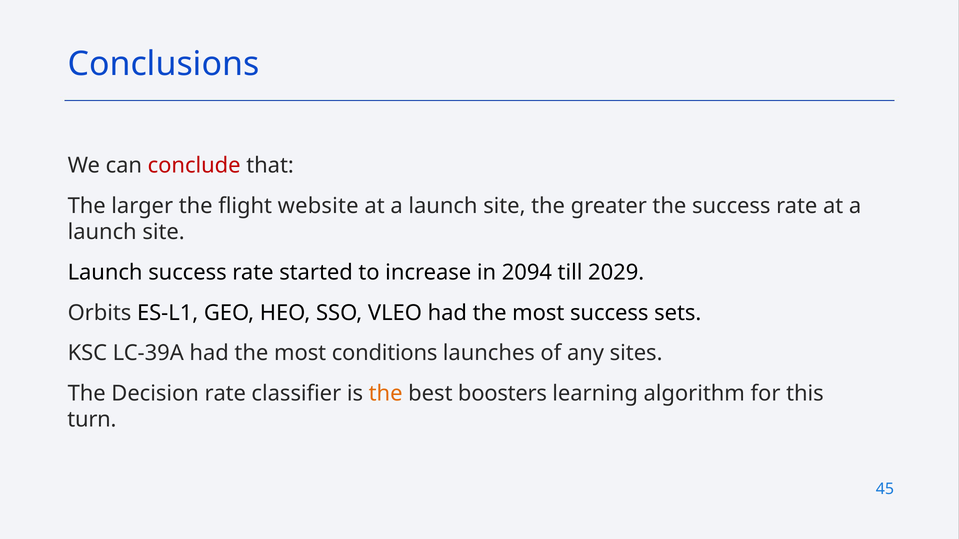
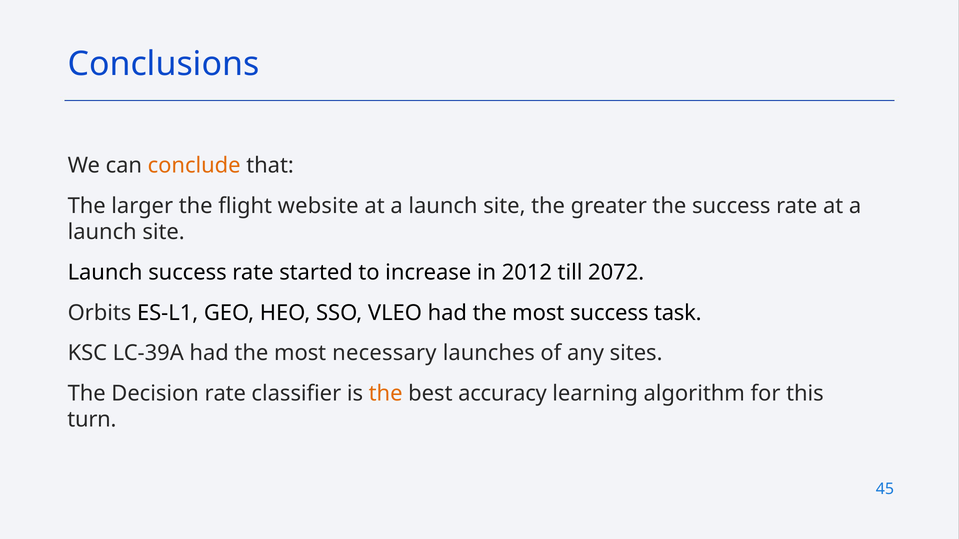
conclude colour: red -> orange
2094: 2094 -> 2012
2029: 2029 -> 2072
sets: sets -> task
conditions: conditions -> necessary
boosters: boosters -> accuracy
